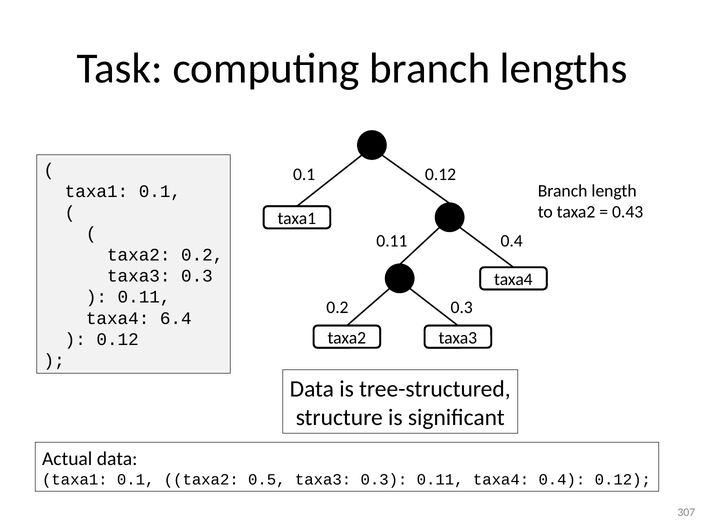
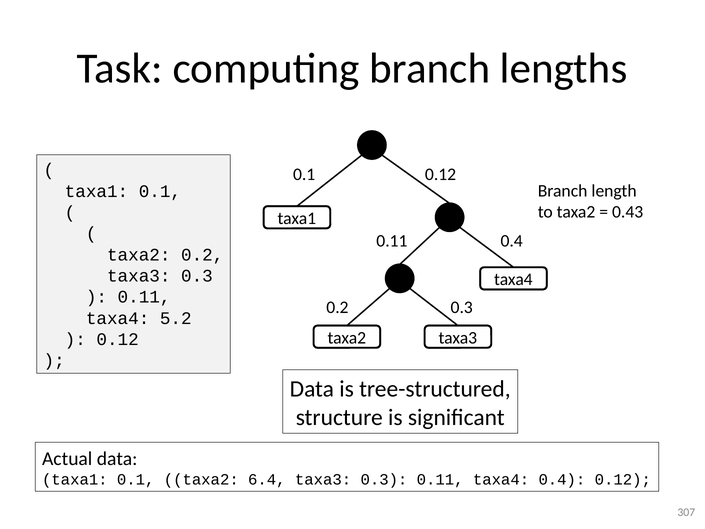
6.4: 6.4 -> 5.2
0.5: 0.5 -> 6.4
